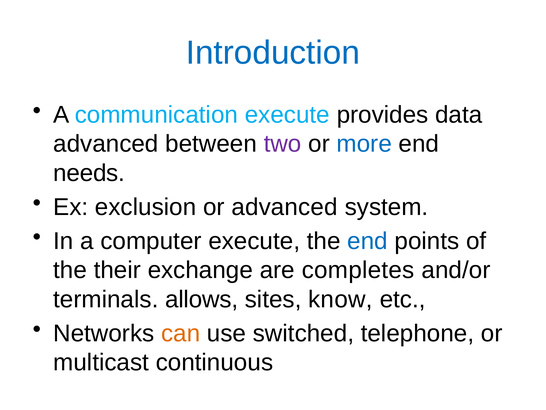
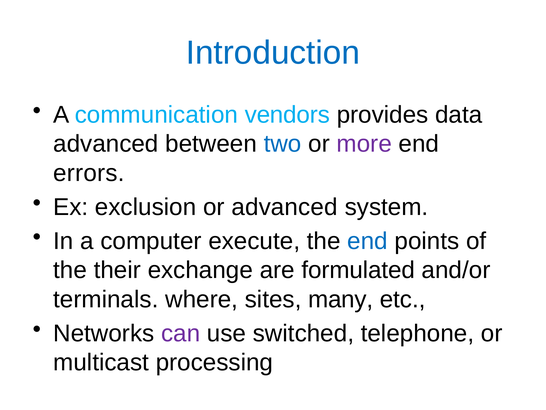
communication execute: execute -> vendors
two colour: purple -> blue
more colour: blue -> purple
needs: needs -> errors
completes: completes -> formulated
allows: allows -> where
know: know -> many
can colour: orange -> purple
continuous: continuous -> processing
